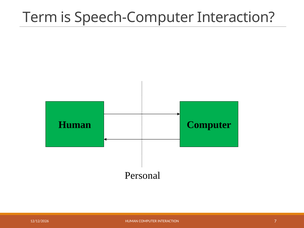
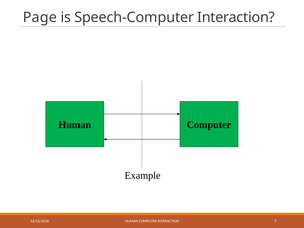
Term: Term -> Page
Personal: Personal -> Example
